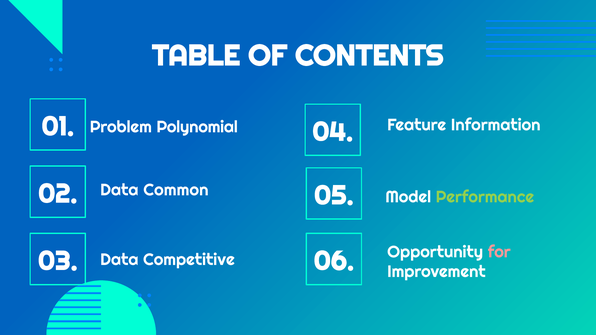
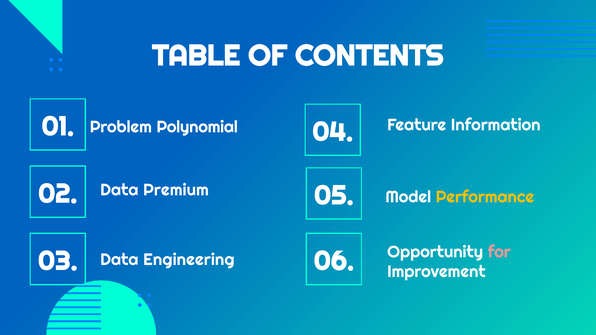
Common: Common -> Premium
Performance colour: light green -> yellow
Competitive: Competitive -> Engineering
